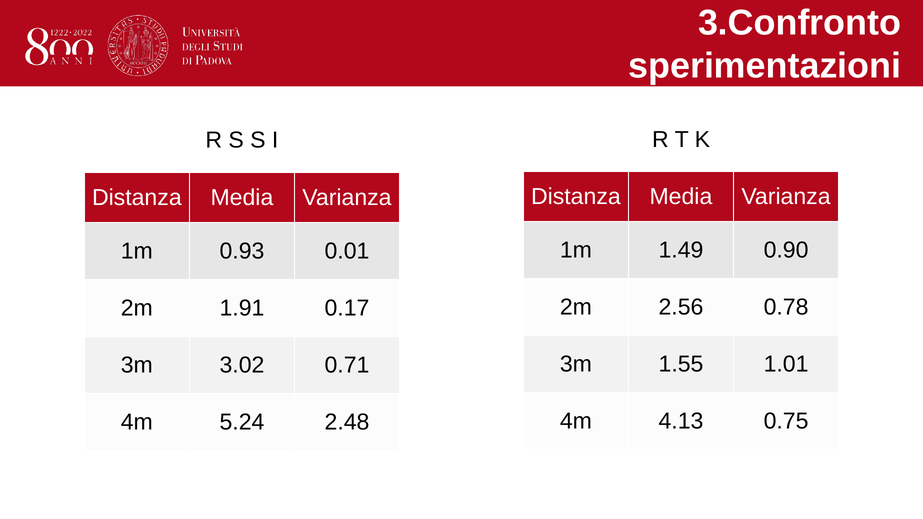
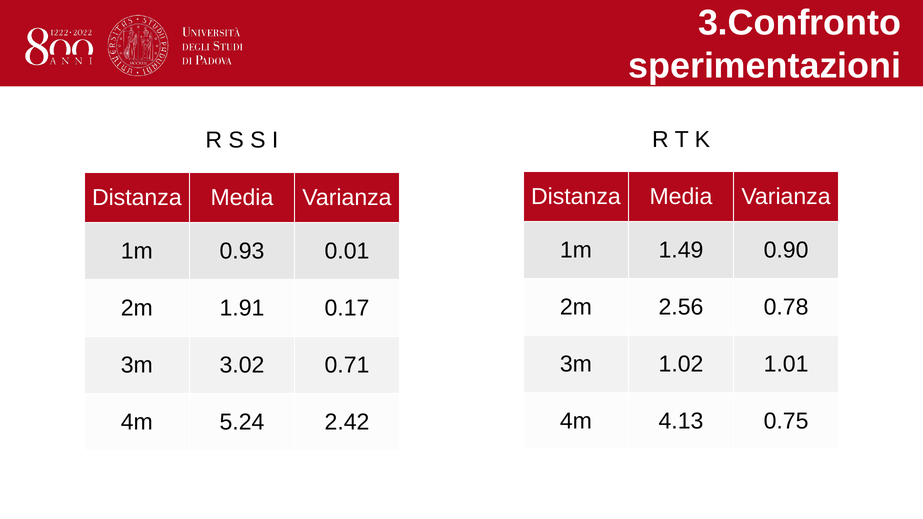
1.55: 1.55 -> 1.02
2.48: 2.48 -> 2.42
